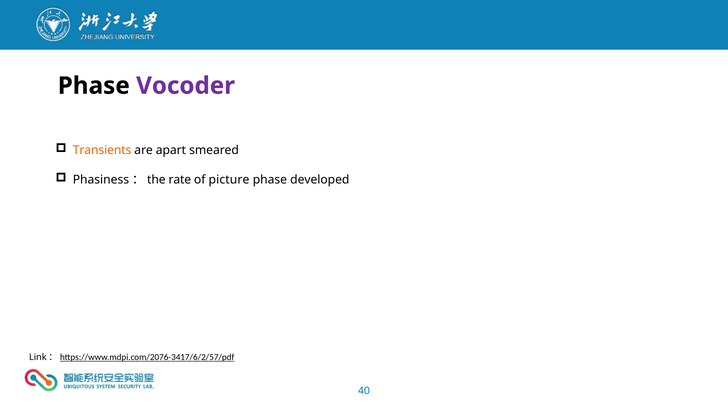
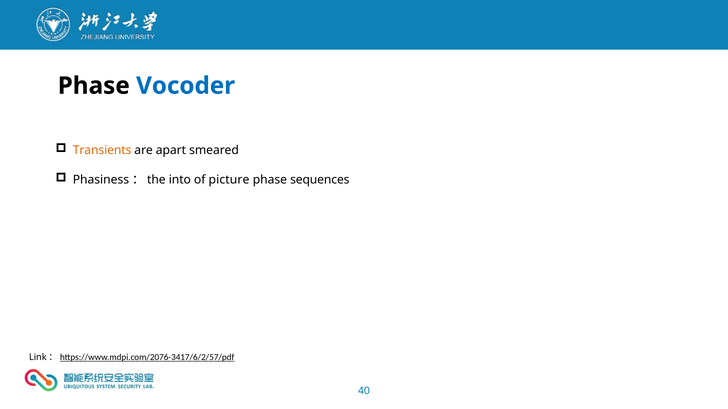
Vocoder colour: purple -> blue
rate: rate -> into
developed: developed -> sequences
